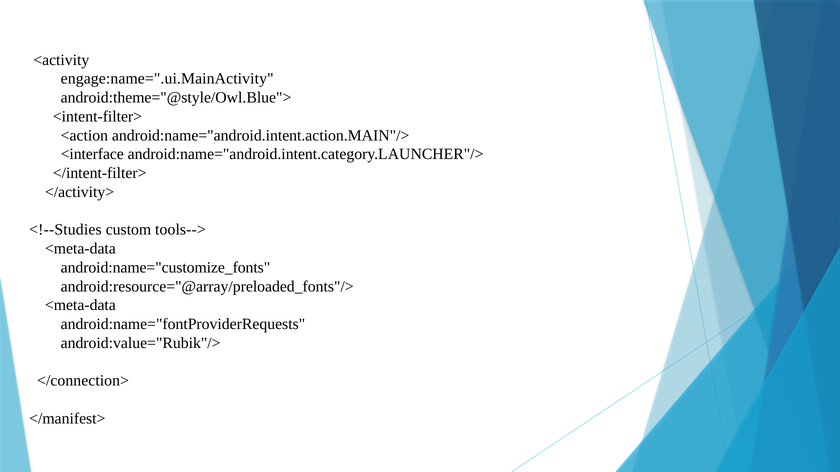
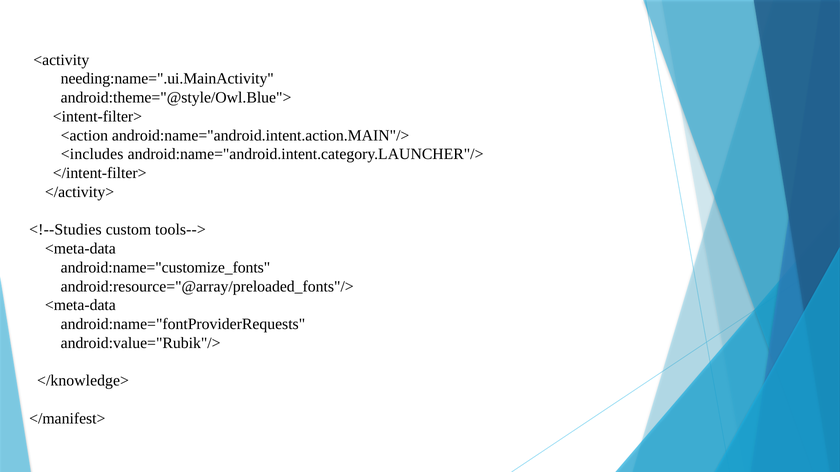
engage:name=".ui.MainActivity: engage:name=".ui.MainActivity -> needing:name=".ui.MainActivity
<interface: <interface -> <includes
</connection>: </connection> -> </knowledge>
